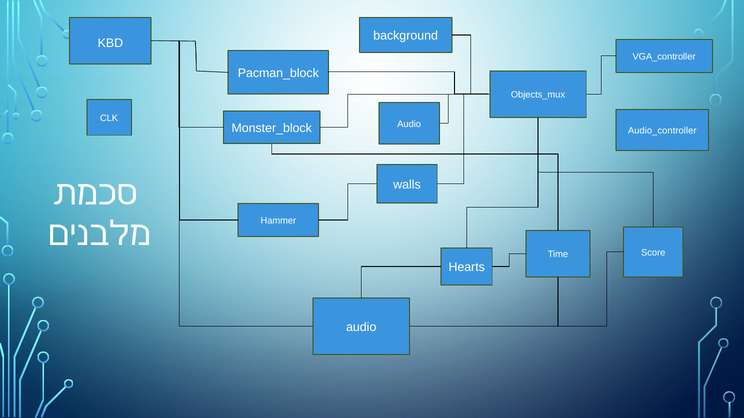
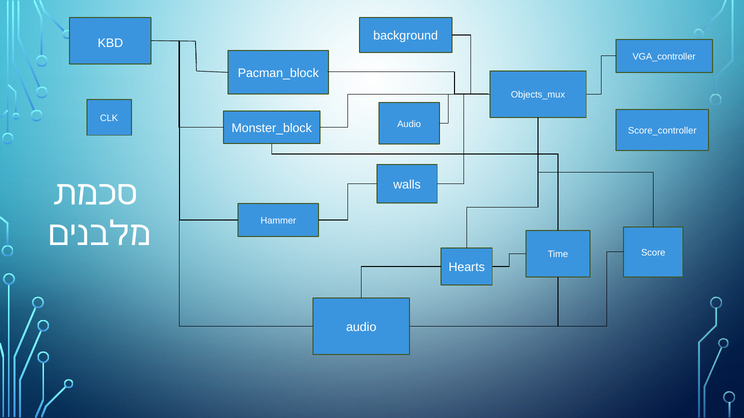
Audio_controller: Audio_controller -> Score_controller
